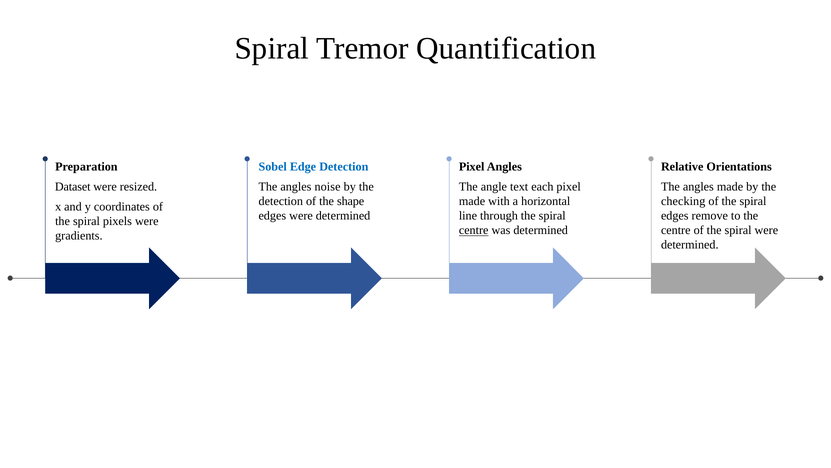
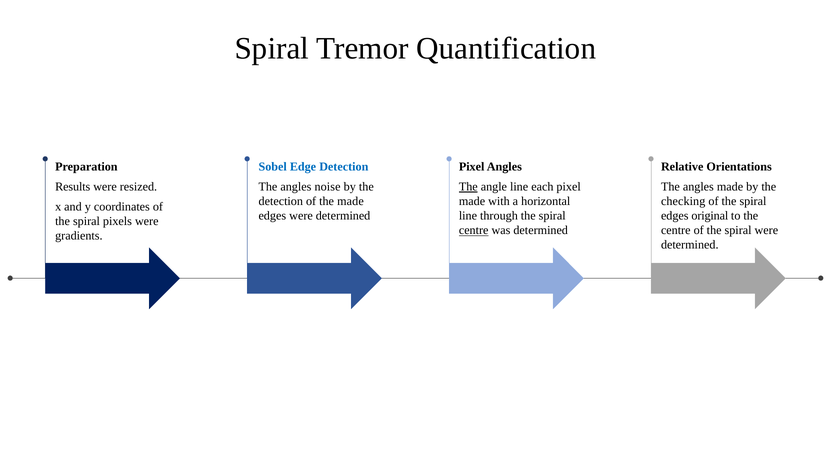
Dataset: Dataset -> Results
The at (468, 187) underline: none -> present
angle text: text -> line
the shape: shape -> made
remove: remove -> original
